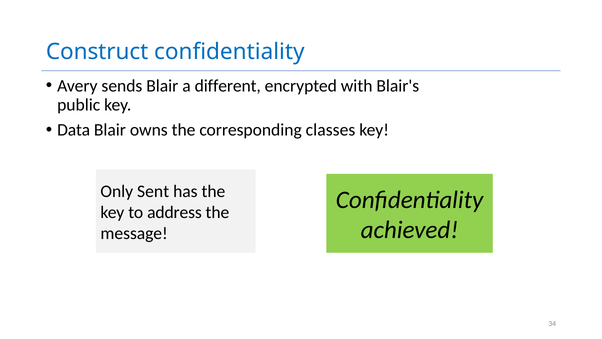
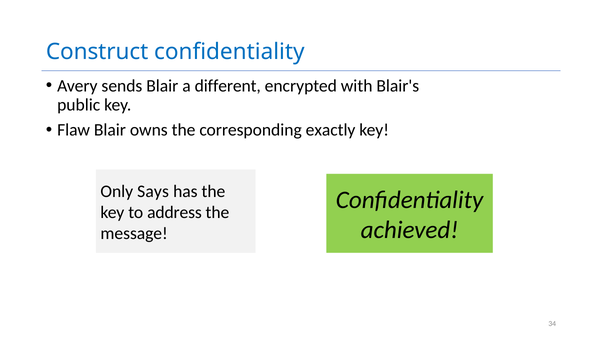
Data: Data -> Flaw
classes: classes -> exactly
Sent: Sent -> Says
